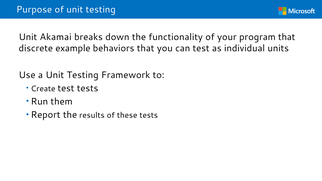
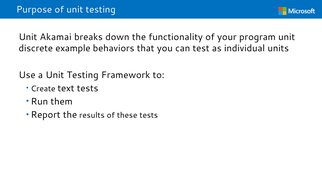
program that: that -> unit
Create test: test -> text
